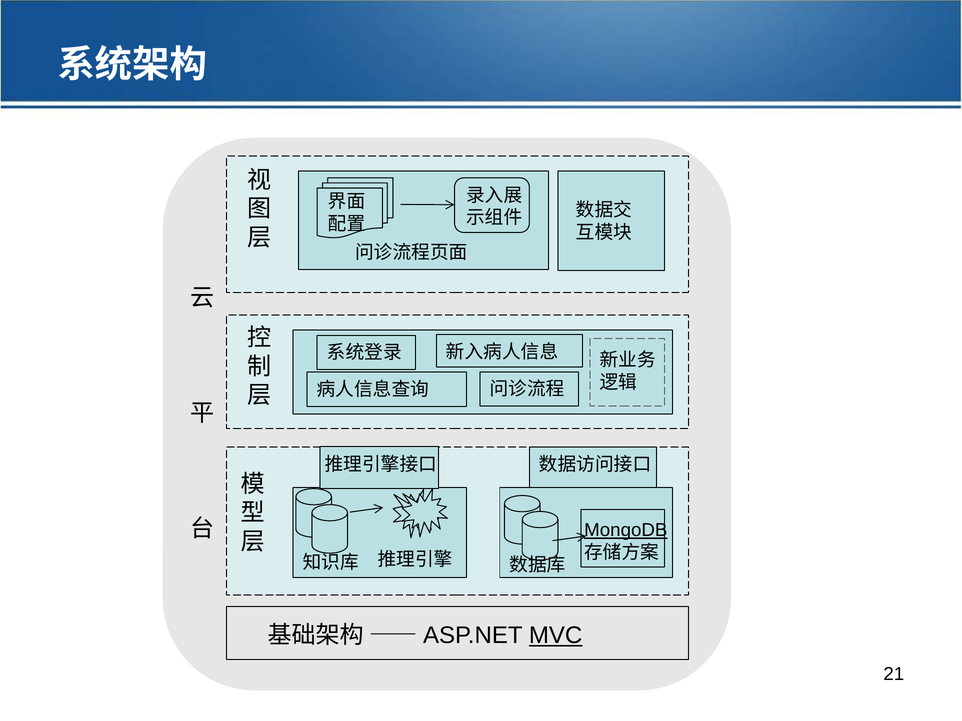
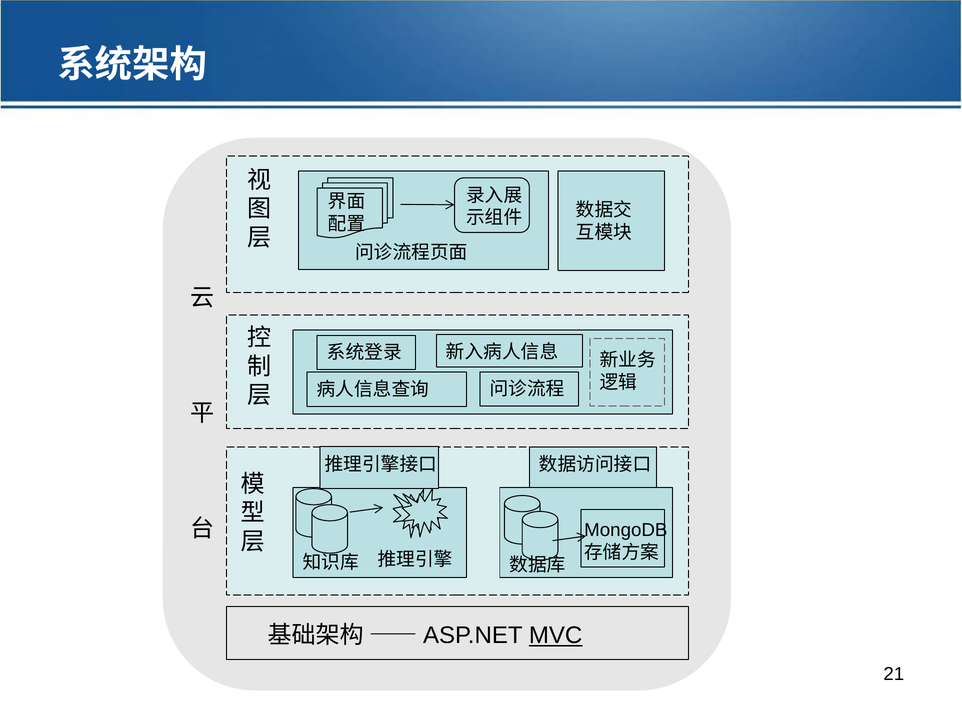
MongoDB underline: present -> none
